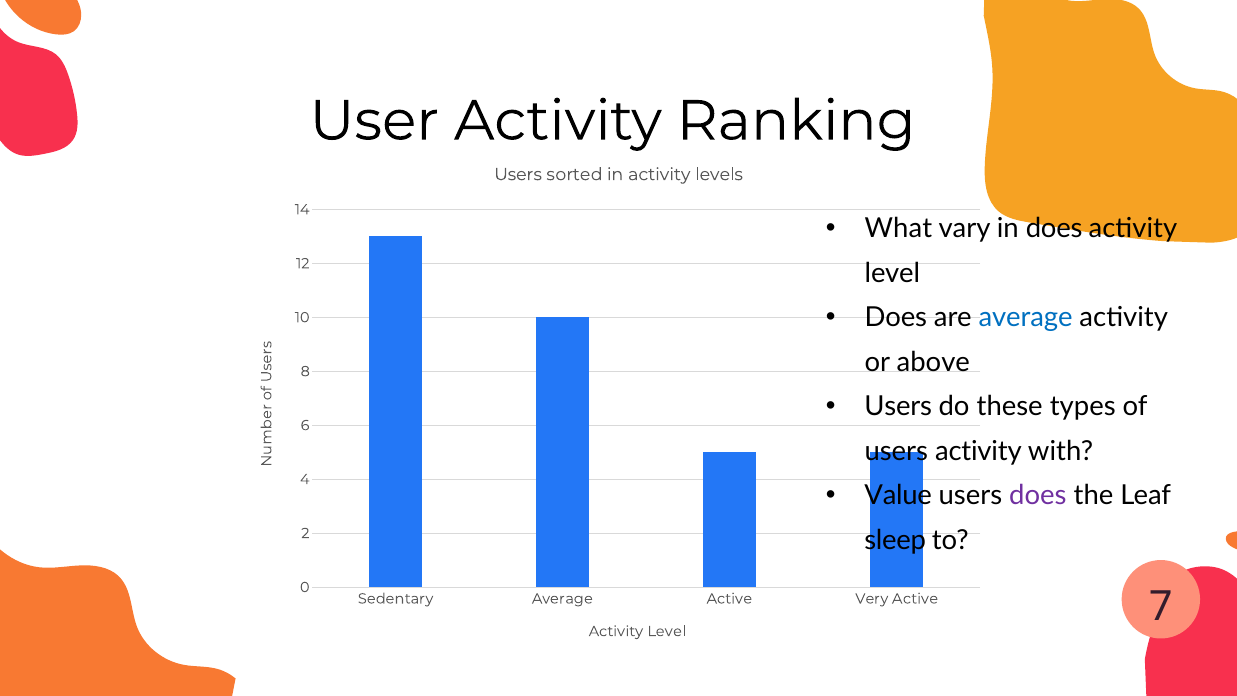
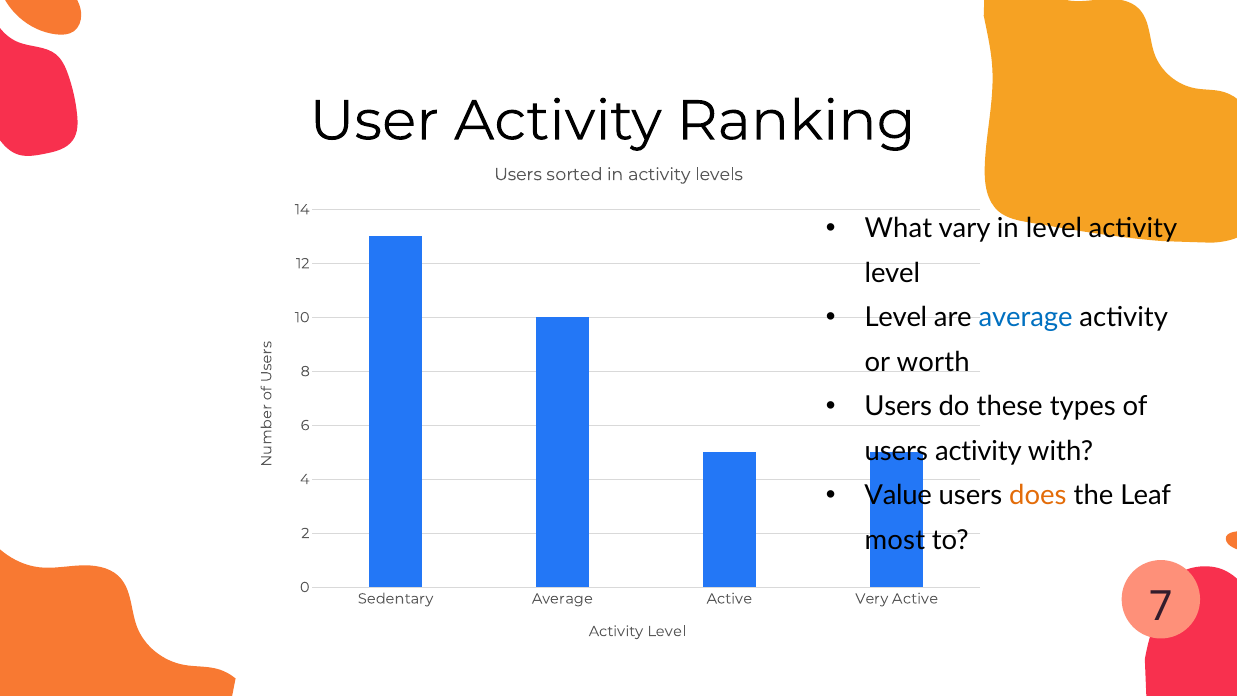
in does: does -> level
Does at (896, 317): Does -> Level
above: above -> worth
does at (1038, 495) colour: purple -> orange
sleep: sleep -> most
